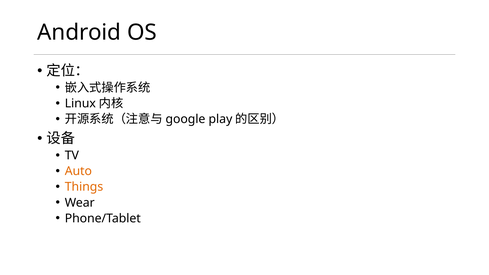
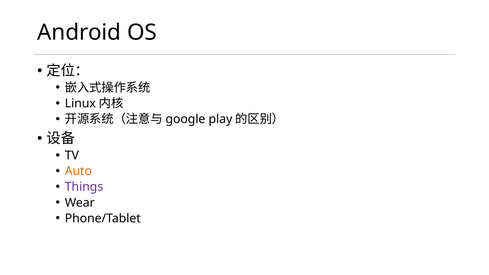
Things colour: orange -> purple
